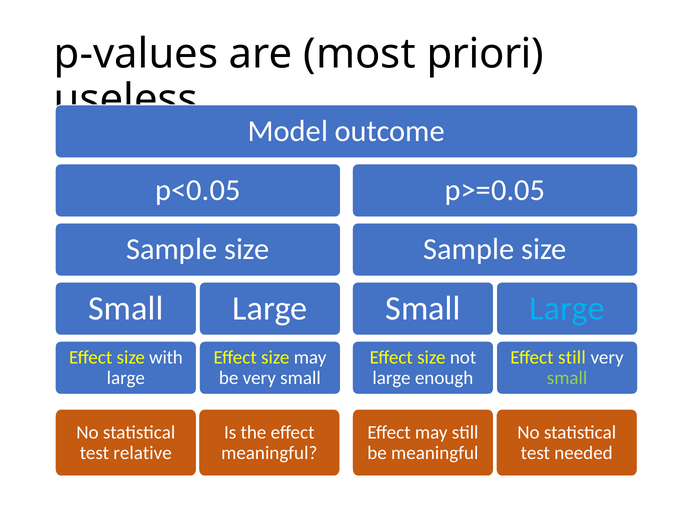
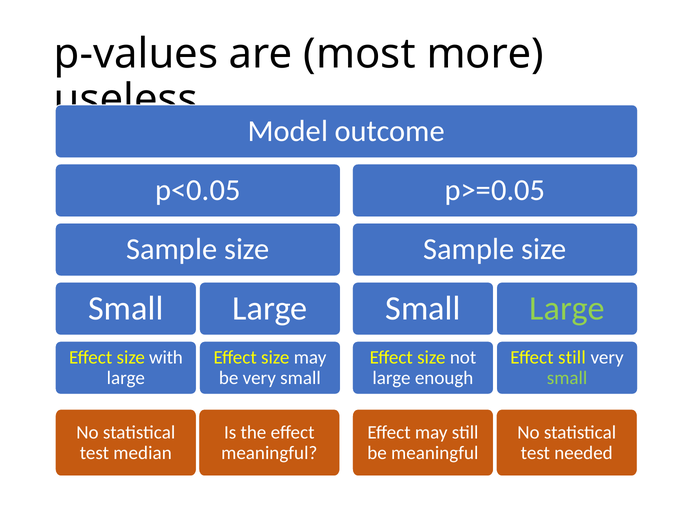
priori: priori -> more
Large at (567, 308) colour: light blue -> light green
relative: relative -> median
